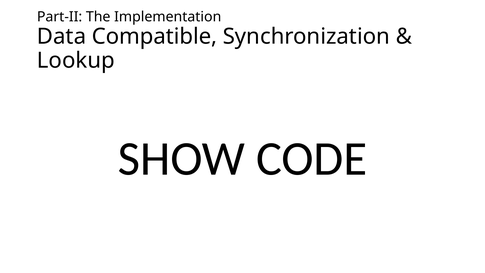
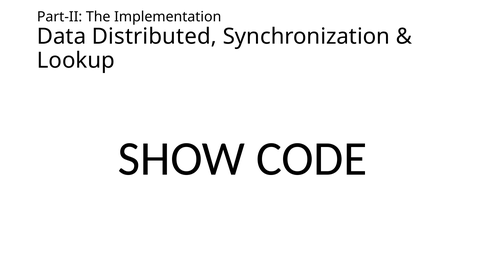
Compatible: Compatible -> Distributed
